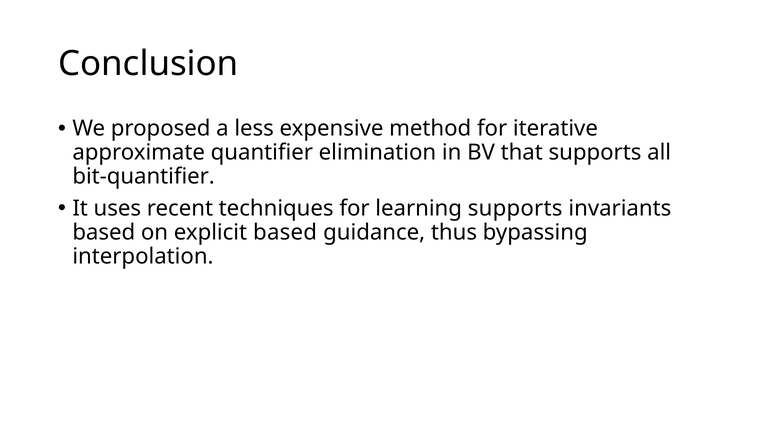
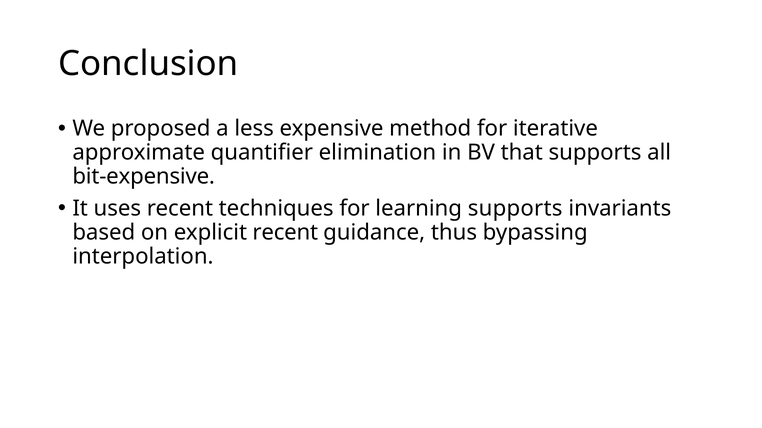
bit-quantifier: bit-quantifier -> bit-expensive
explicit based: based -> recent
